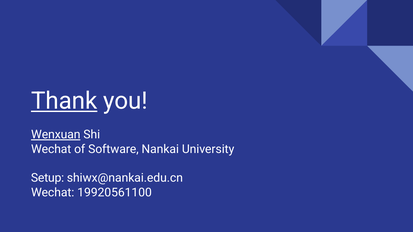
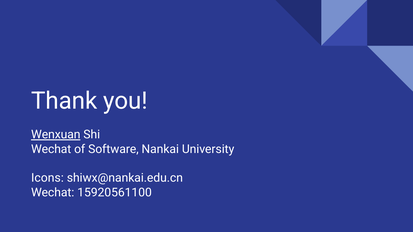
Thank underline: present -> none
Setup: Setup -> Icons
19920561100: 19920561100 -> 15920561100
